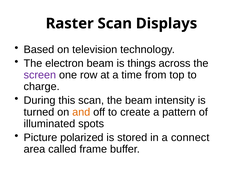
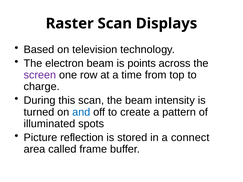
things: things -> points
and colour: orange -> blue
polarized: polarized -> reflection
